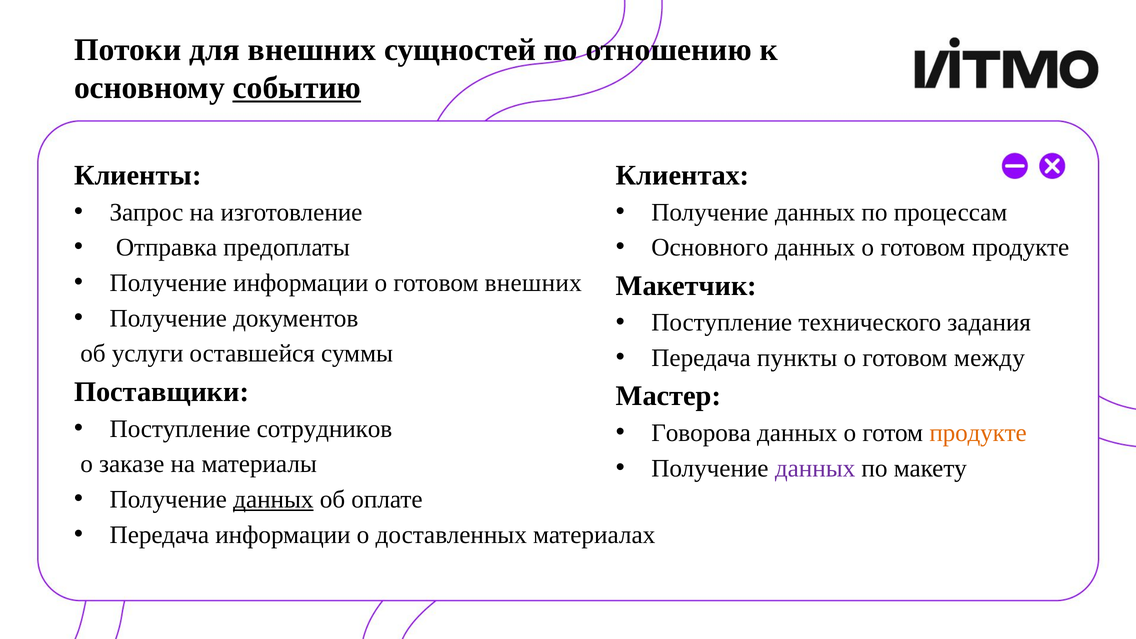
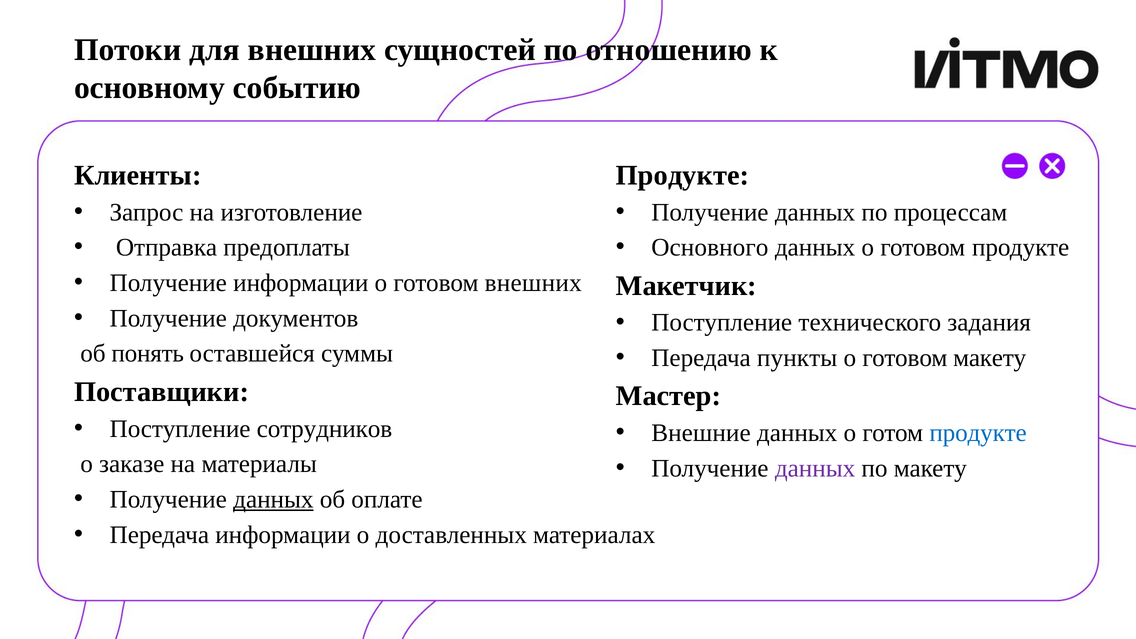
событию underline: present -> none
Клиентах at (683, 175): Клиентах -> Продукте
услуги: услуги -> понять
готовом между: между -> макету
Говорова: Говорова -> Внешние
продукте at (978, 433) colour: orange -> blue
